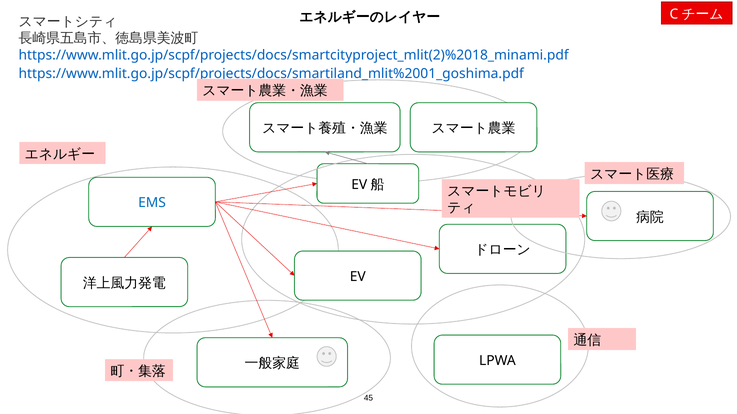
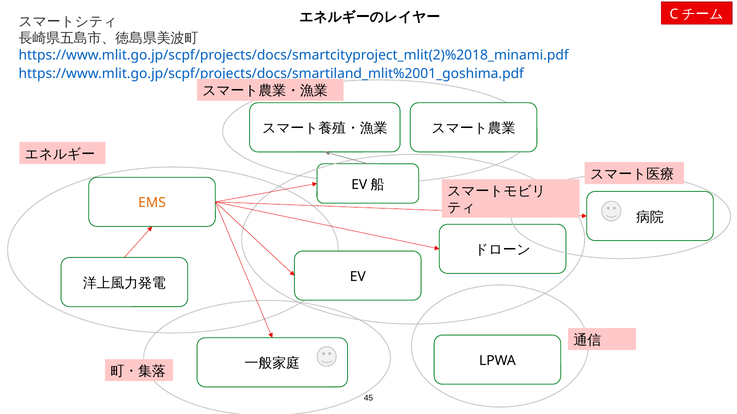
EMS colour: blue -> orange
